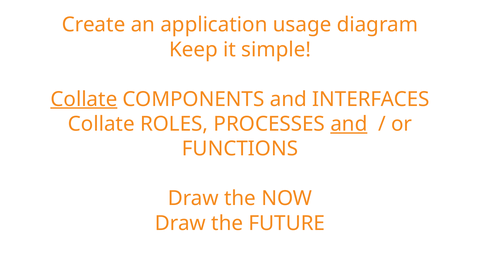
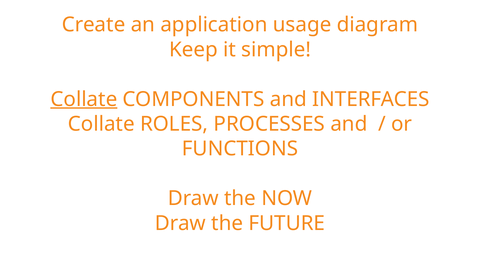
and at (349, 124) underline: present -> none
